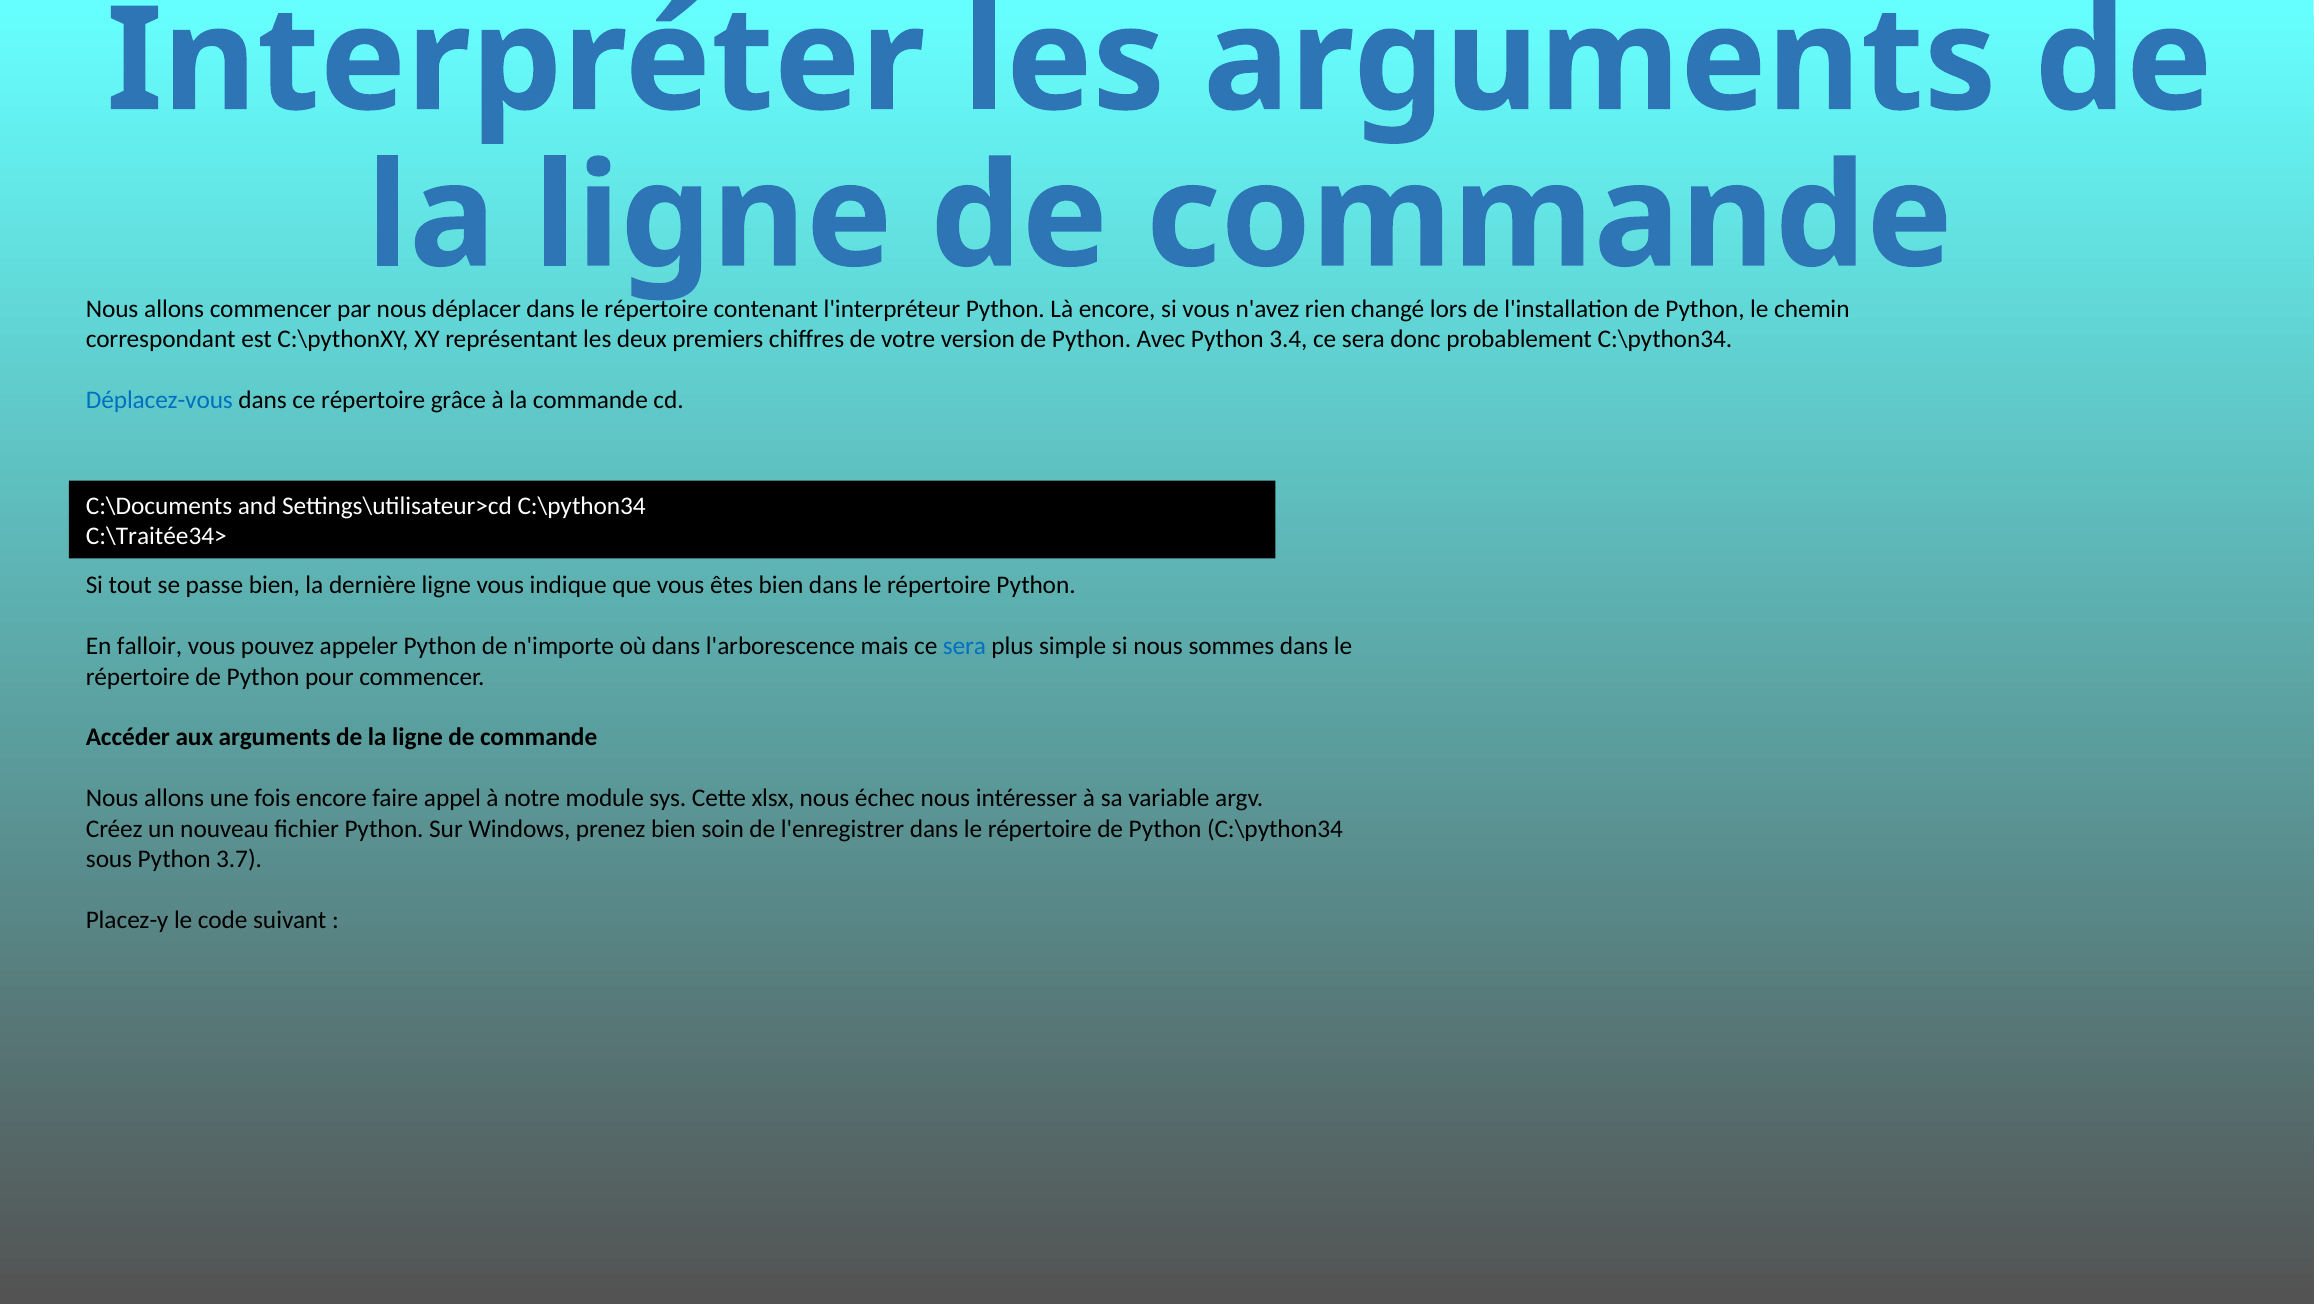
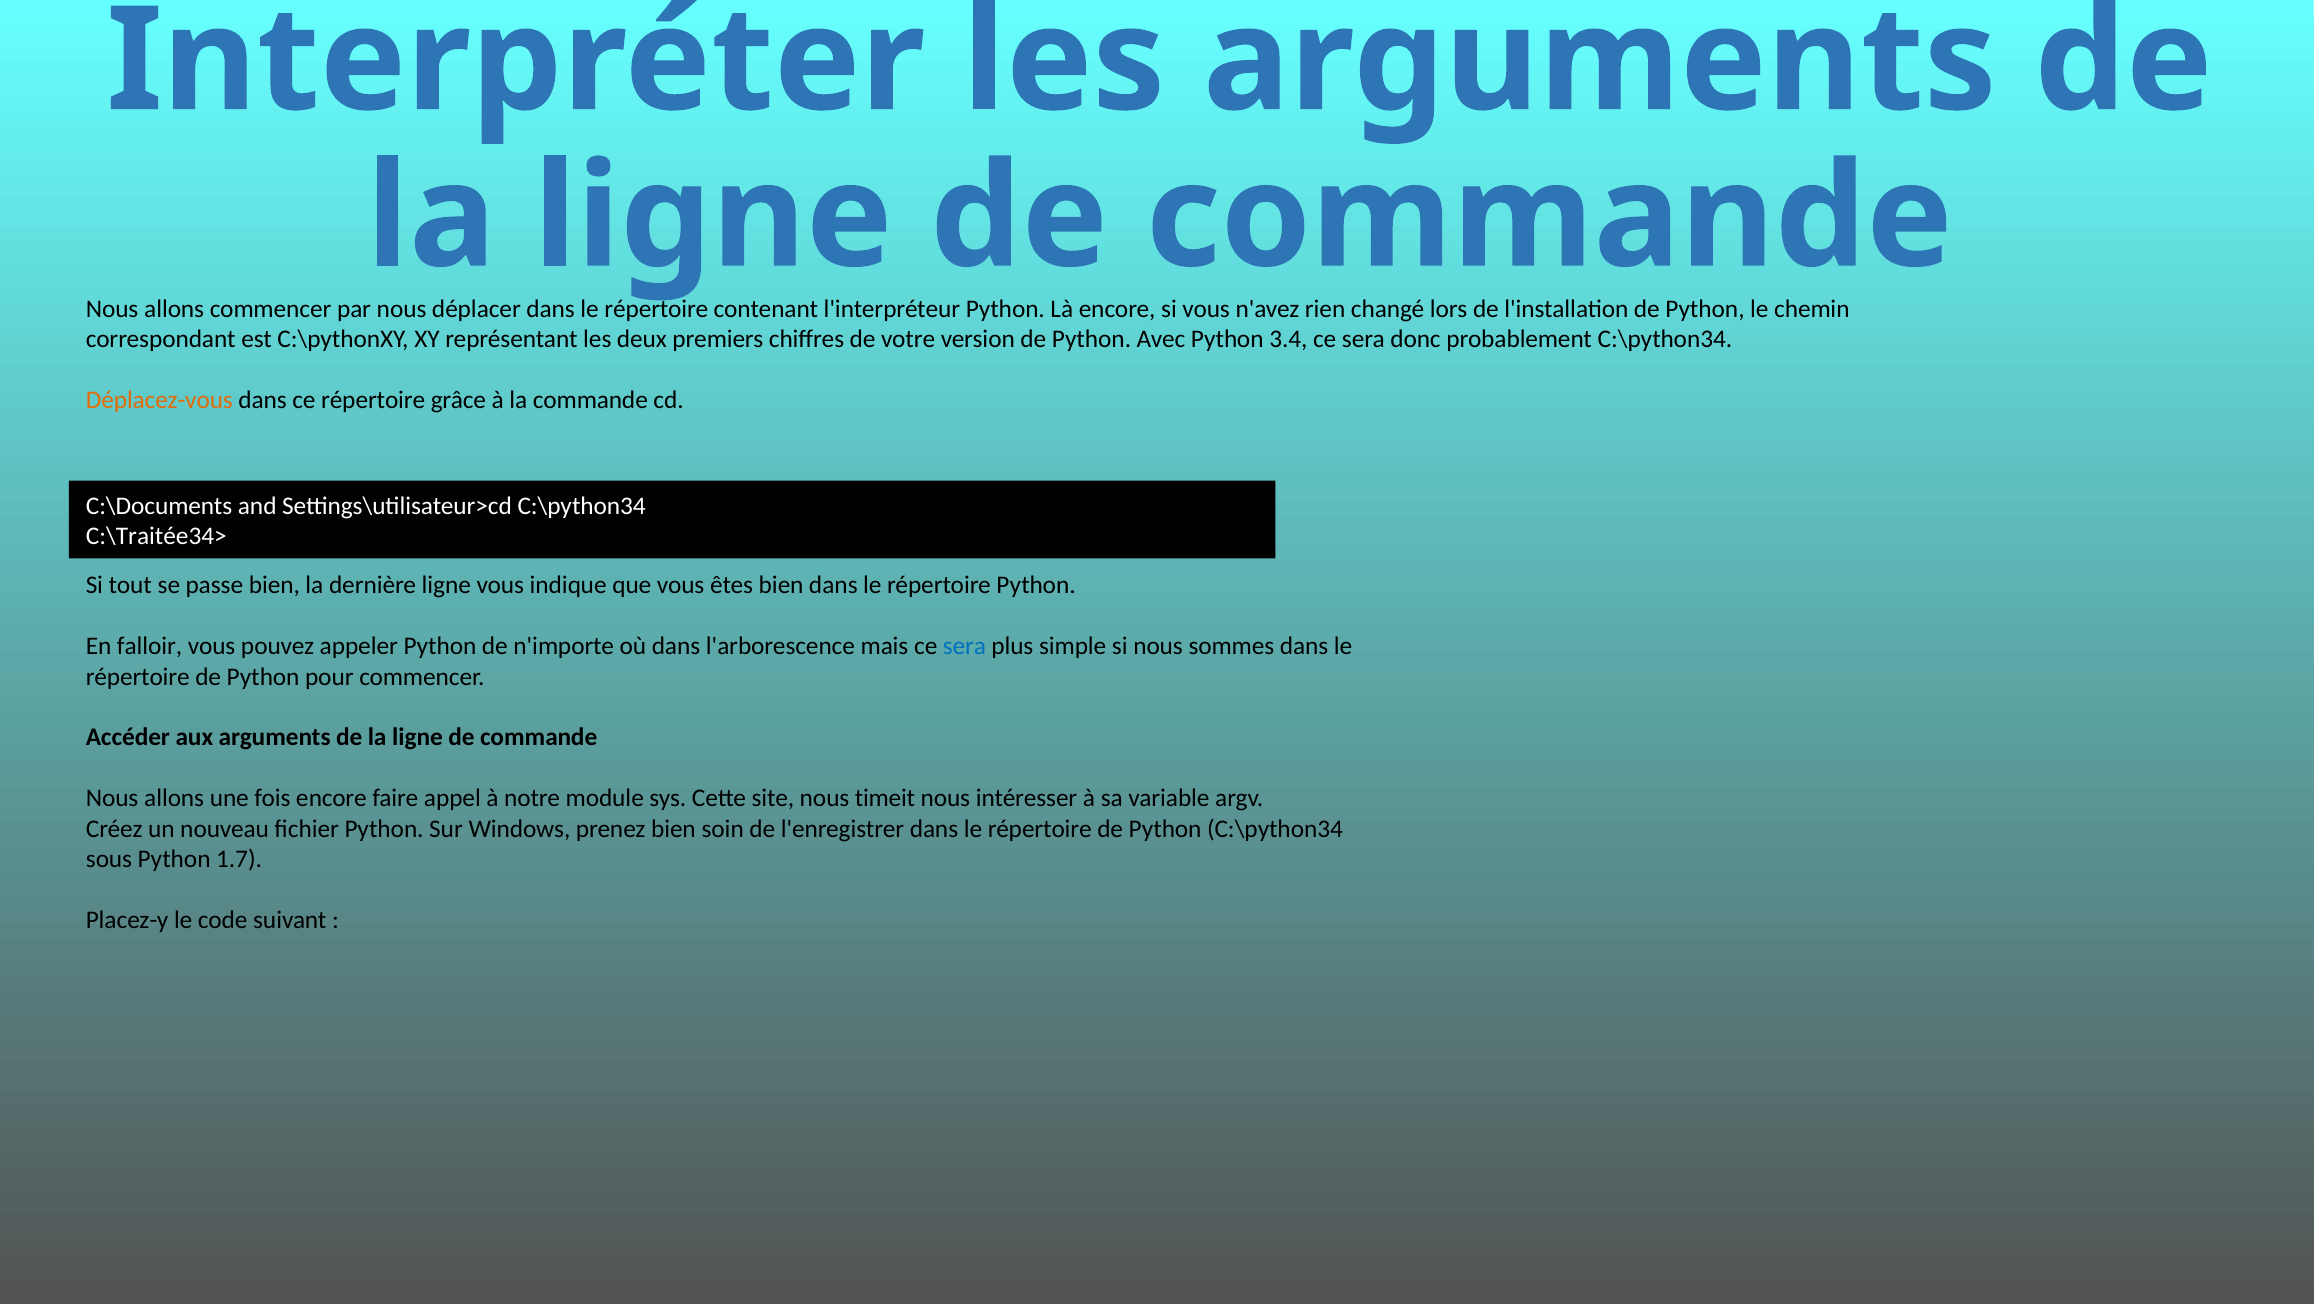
Déplacez-vous colour: blue -> orange
xlsx: xlsx -> site
échec: échec -> timeit
3.7: 3.7 -> 1.7
